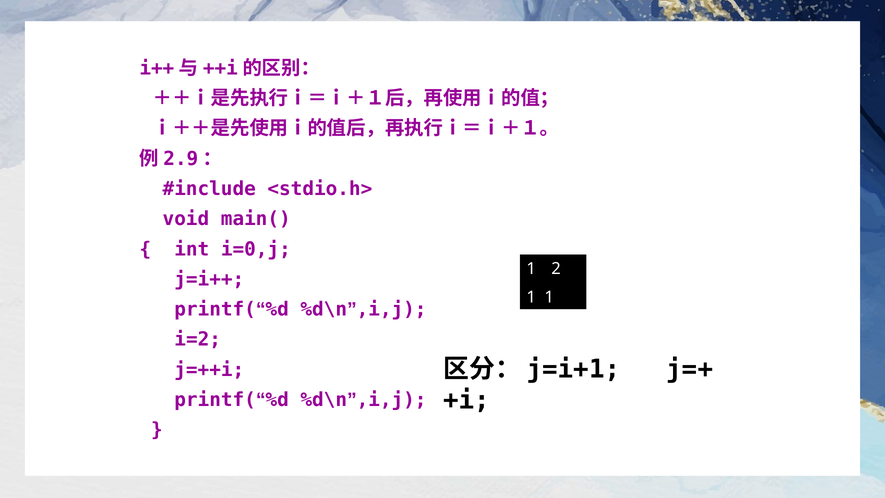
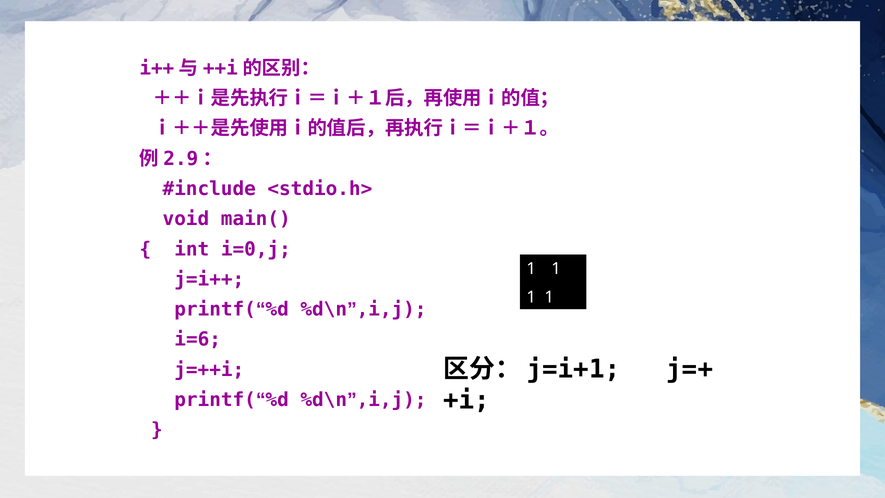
2 at (556, 269): 2 -> 1
i=2: i=2 -> i=6
